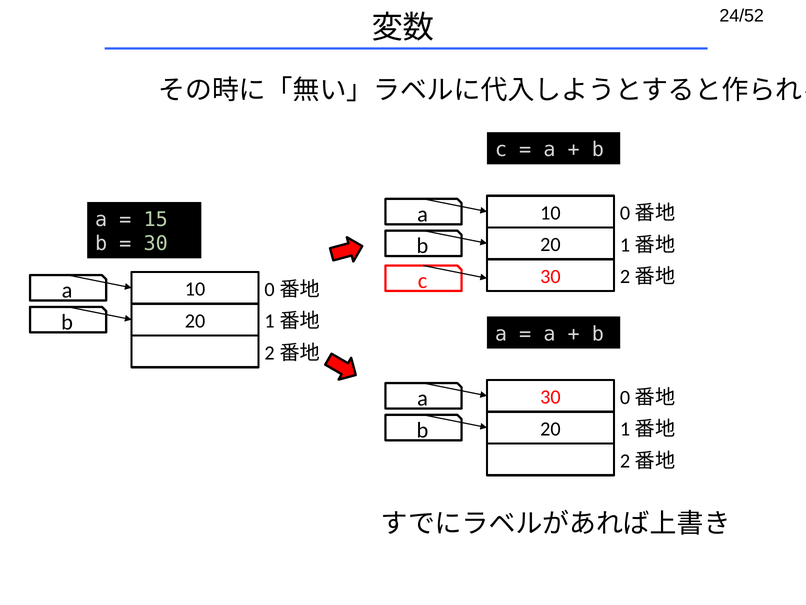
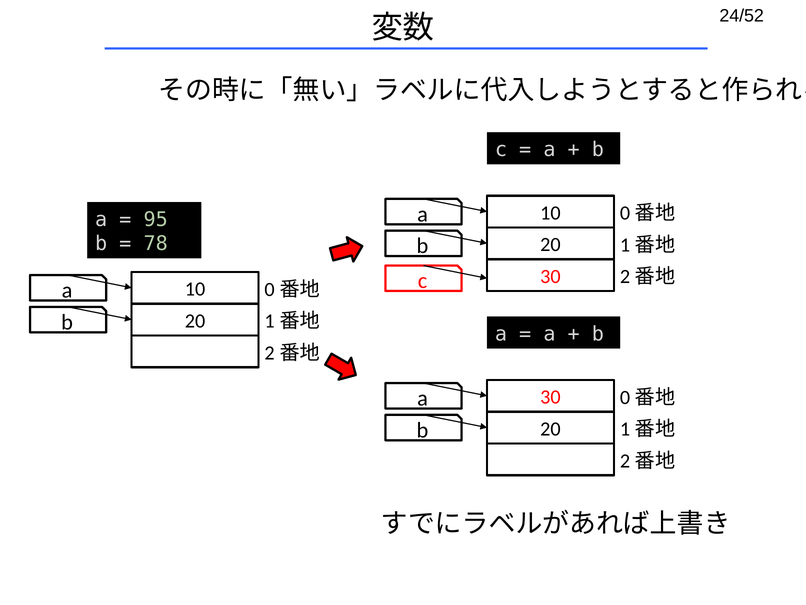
15: 15 -> 95
30 at (156, 244): 30 -> 78
